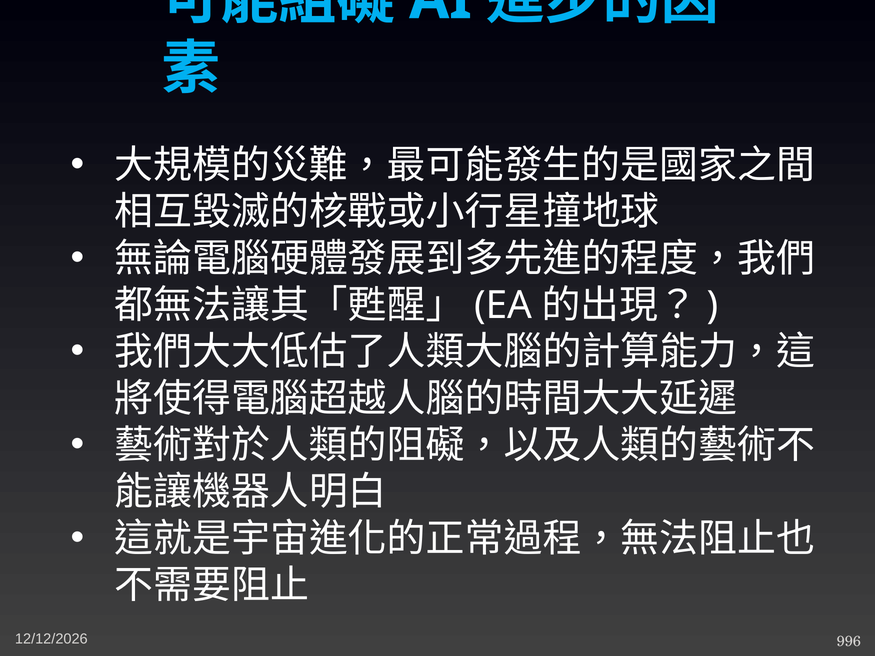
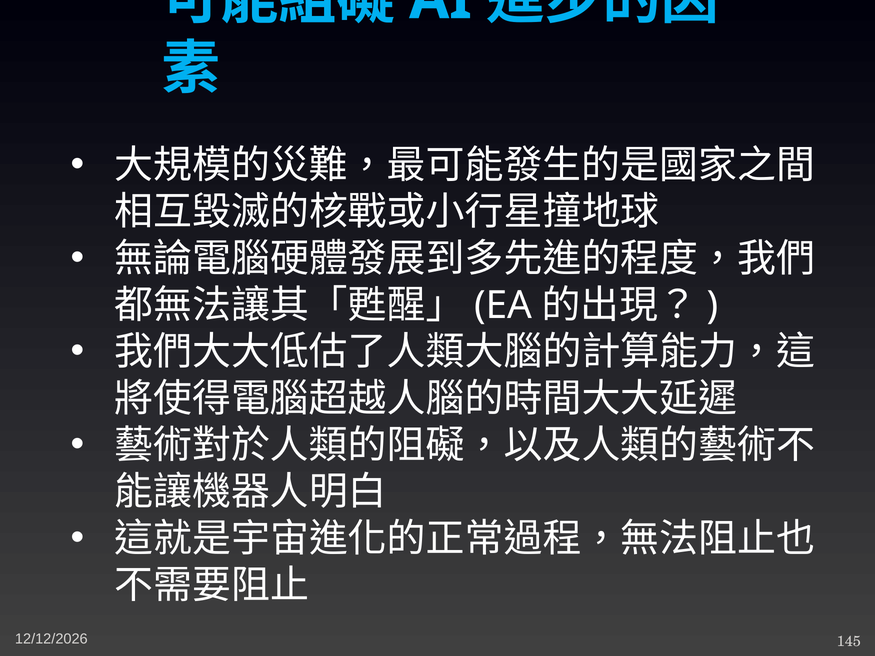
996: 996 -> 145
